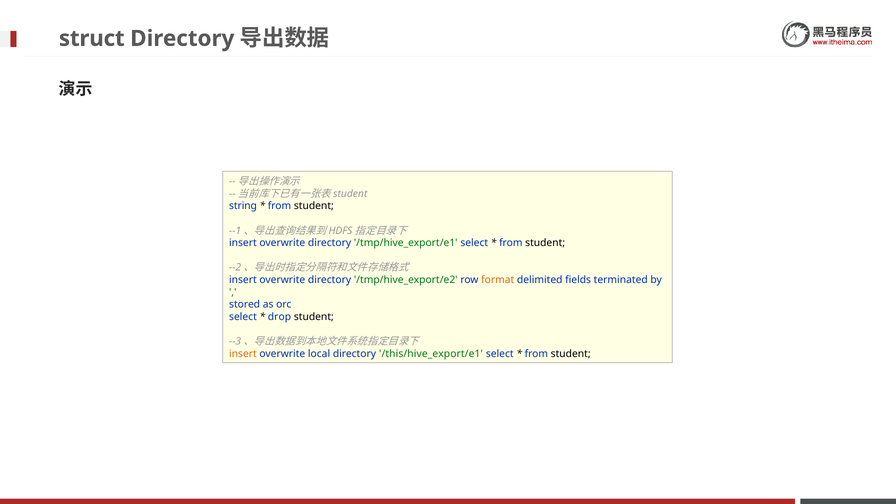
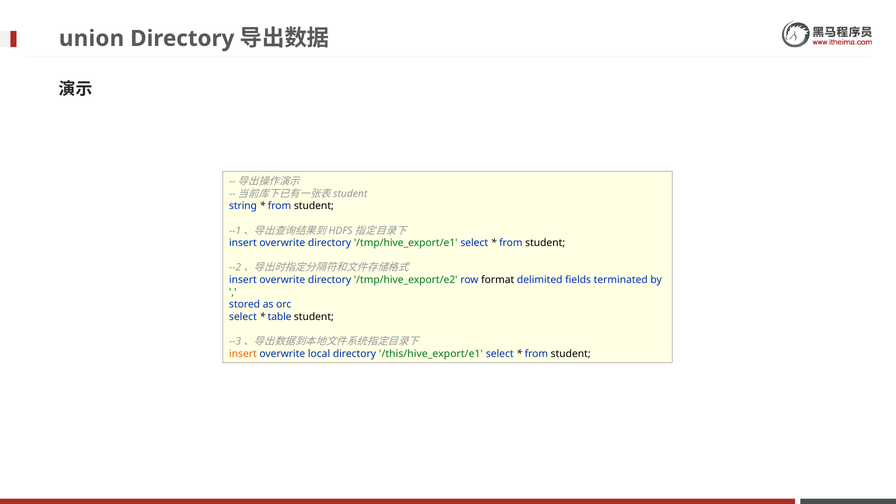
struct: struct -> union
format colour: orange -> black
drop: drop -> table
